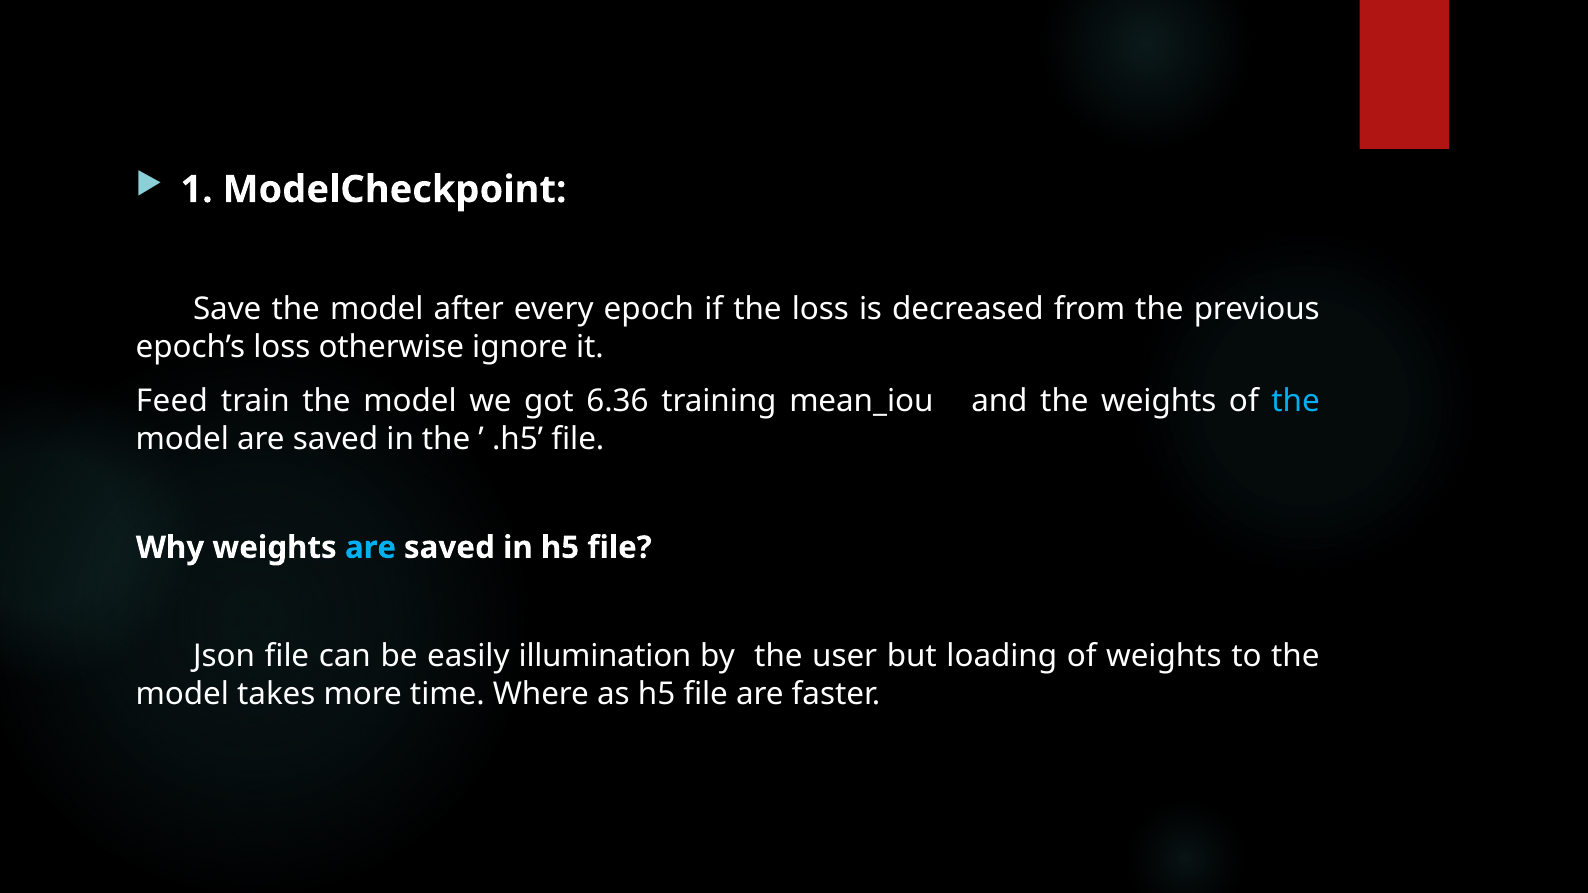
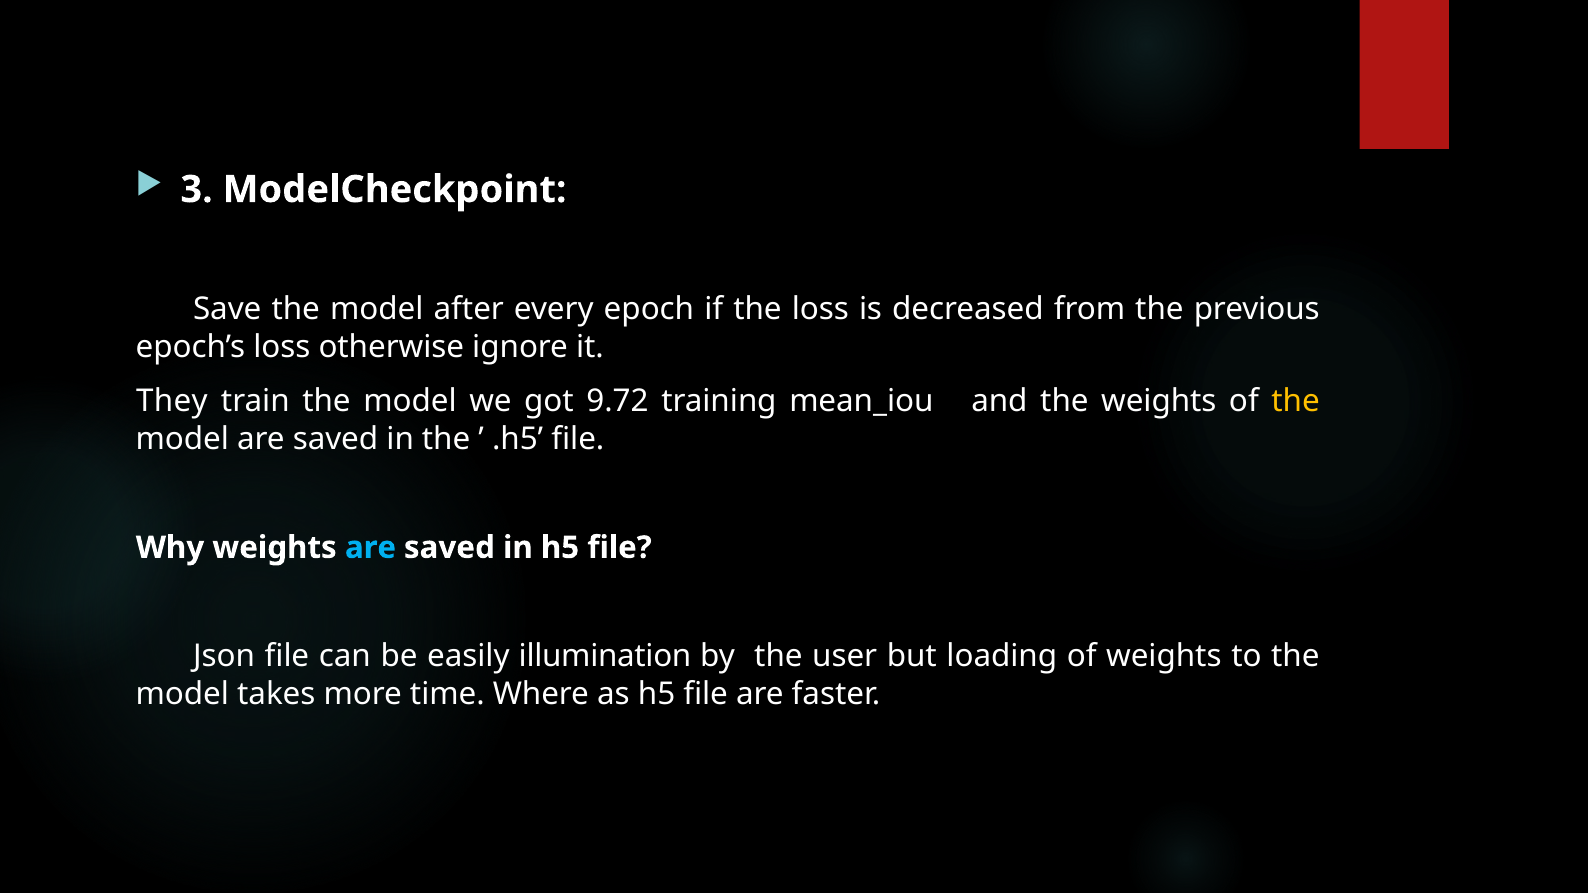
1: 1 -> 3
Feed: Feed -> They
6.36: 6.36 -> 9.72
the at (1296, 402) colour: light blue -> yellow
